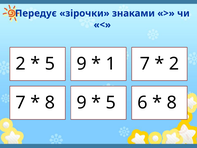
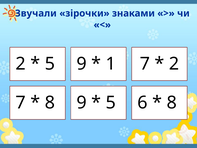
Передує: Передує -> Звучали
